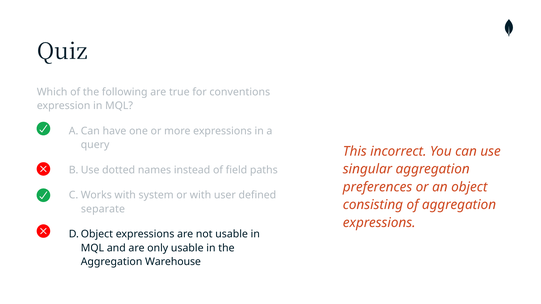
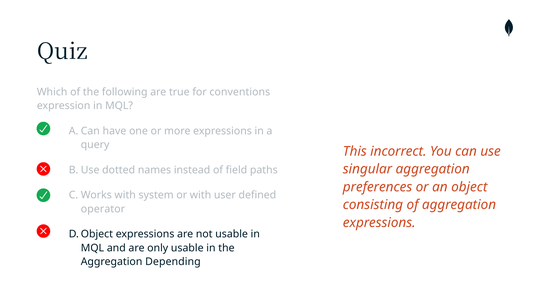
separate: separate -> operator
Warehouse: Warehouse -> Depending
